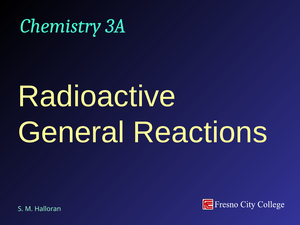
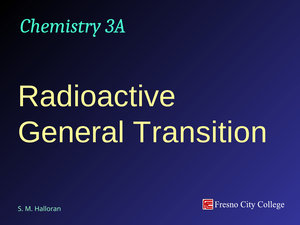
Reactions: Reactions -> Transition
